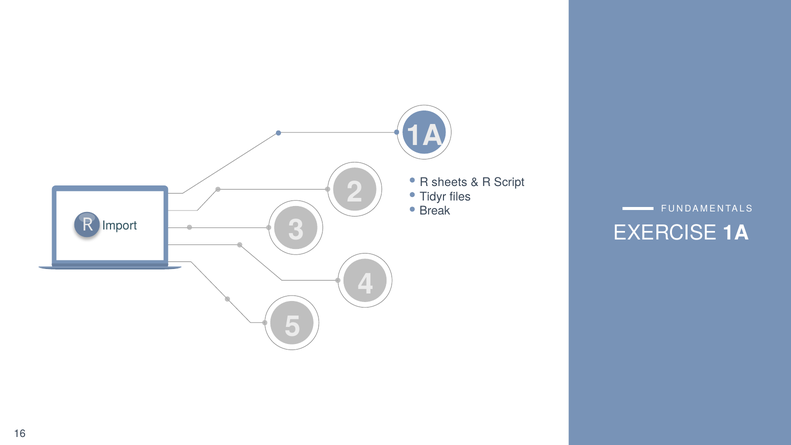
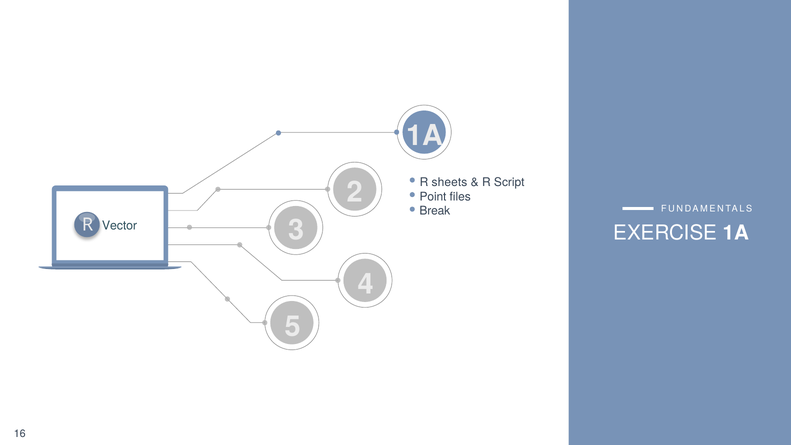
Tidyr: Tidyr -> Point
Import: Import -> Vector
